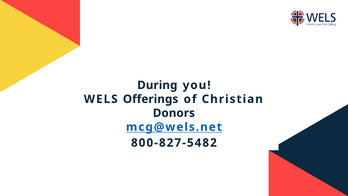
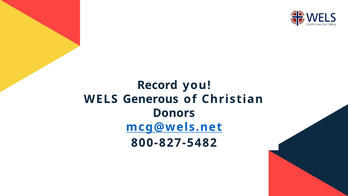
During: During -> Record
Offerings: Offerings -> Generous
